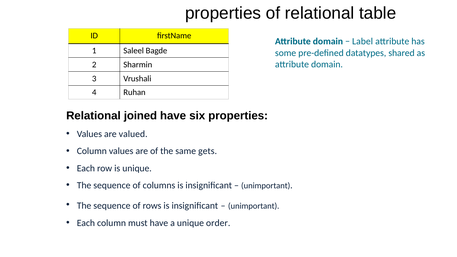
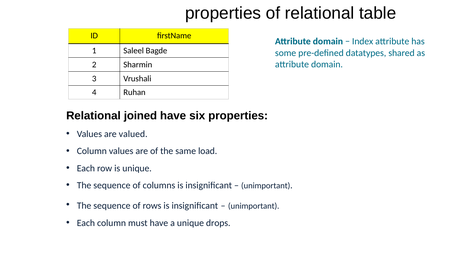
Label: Label -> Index
gets: gets -> load
order: order -> drops
